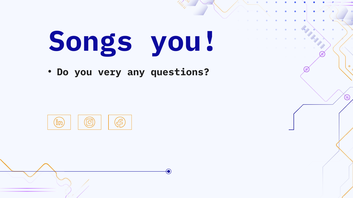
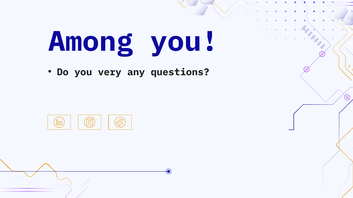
Songs: Songs -> Among
